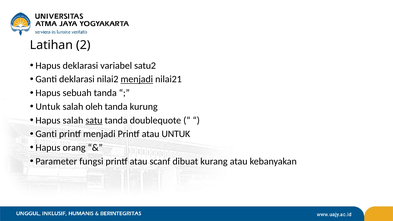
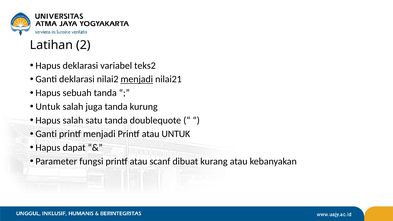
satu2: satu2 -> teks2
oleh: oleh -> juga
satu underline: present -> none
orang: orang -> dapat
